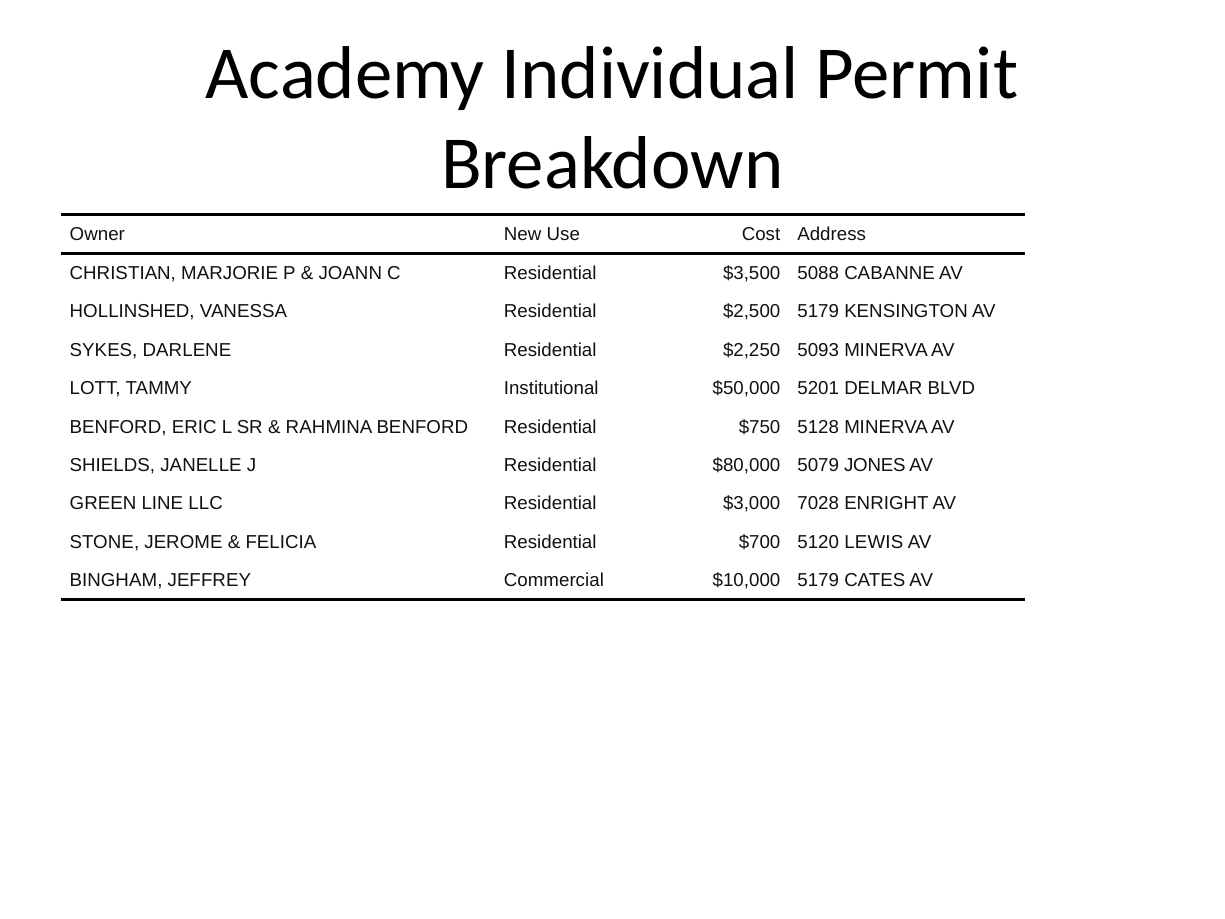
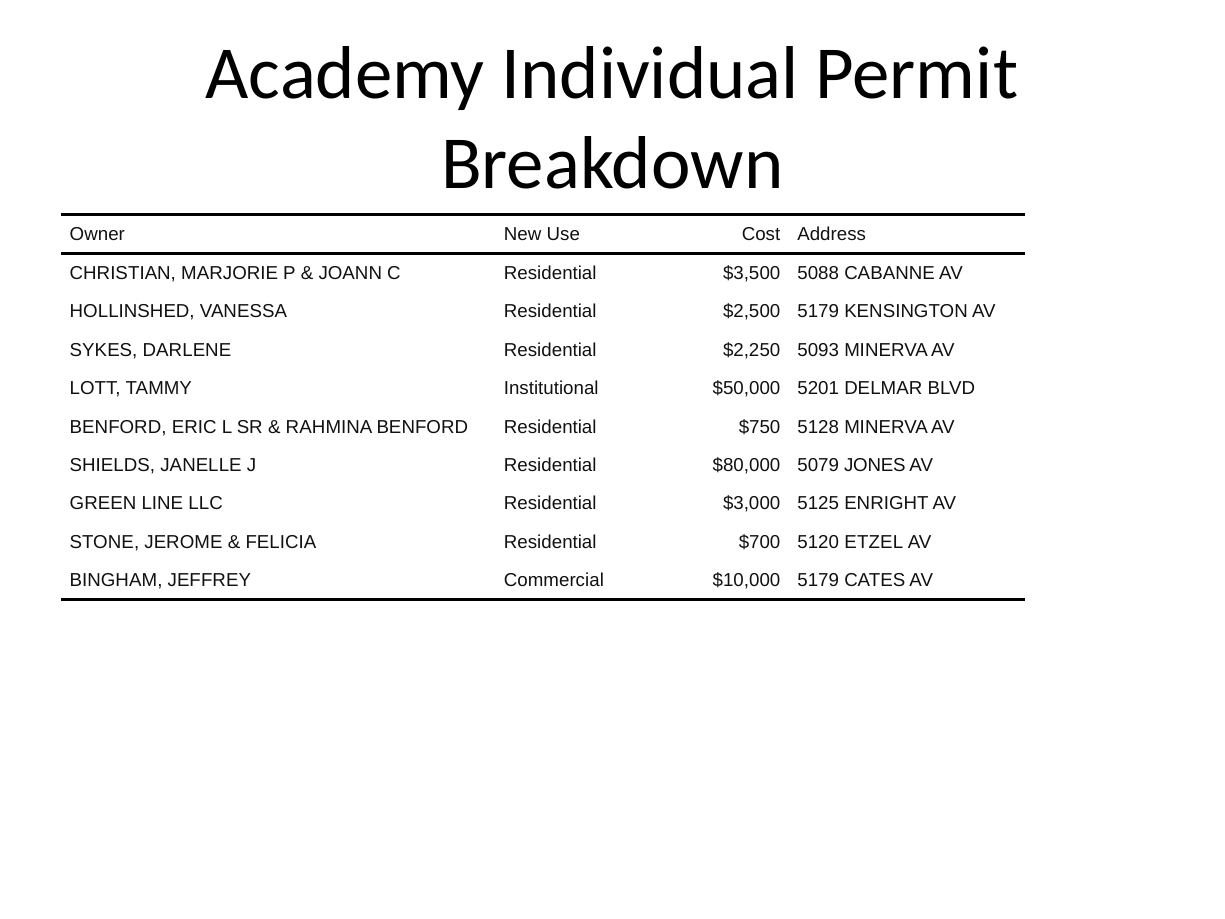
7028: 7028 -> 5125
LEWIS: LEWIS -> ETZEL
